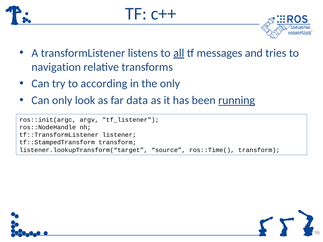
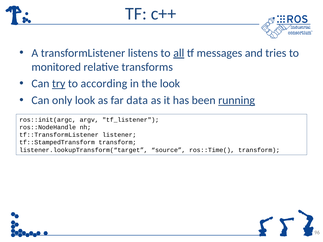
navigation: navigation -> monitored
try underline: none -> present
the only: only -> look
